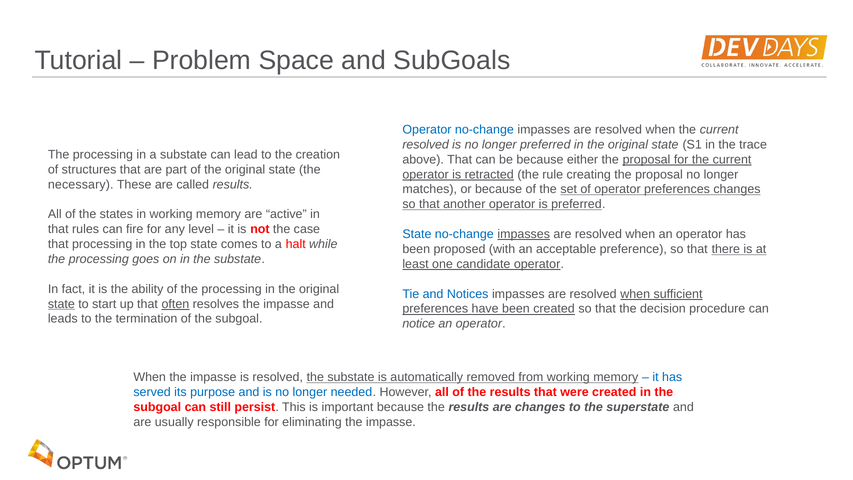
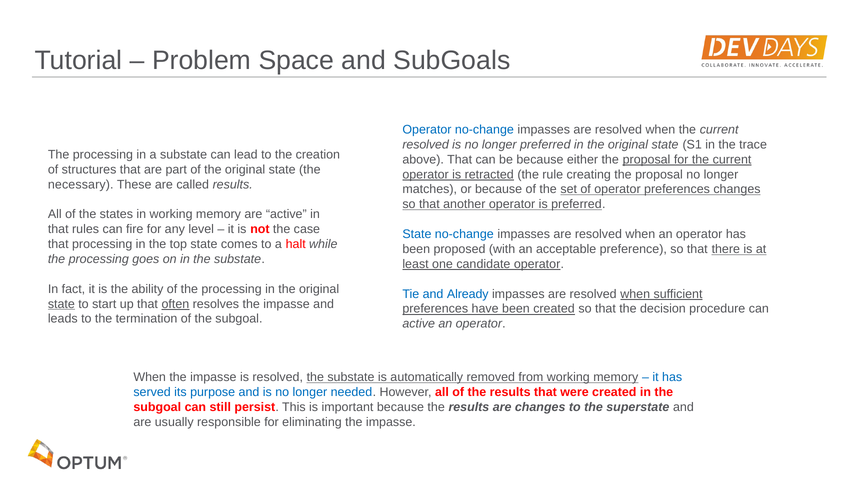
impasses at (524, 234) underline: present -> none
Notices: Notices -> Already
notice at (419, 324): notice -> active
